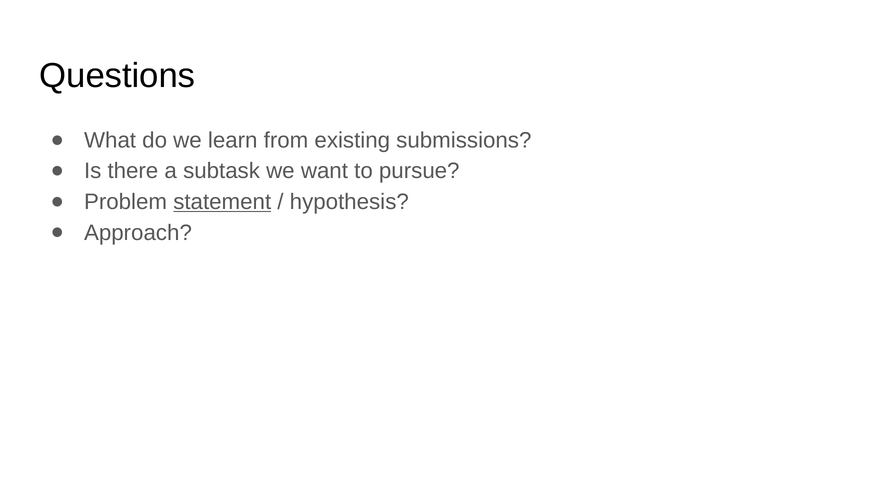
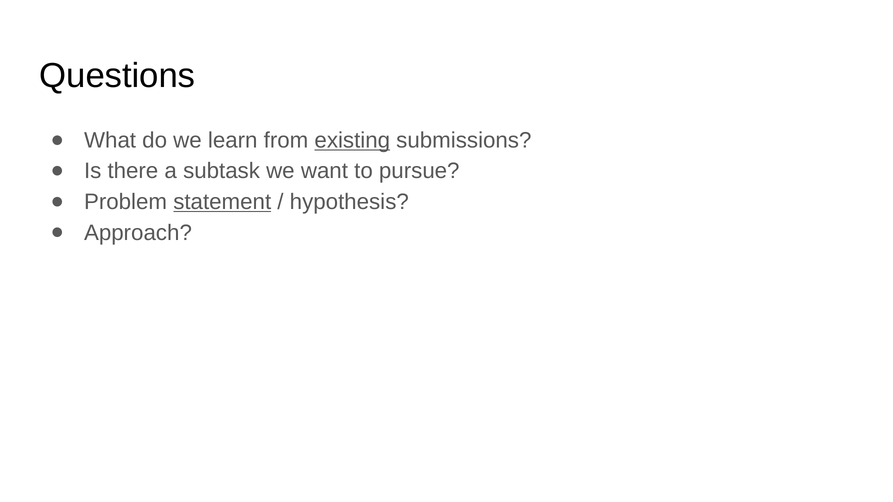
existing underline: none -> present
